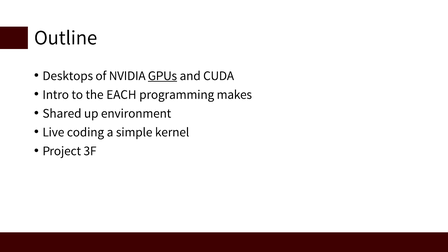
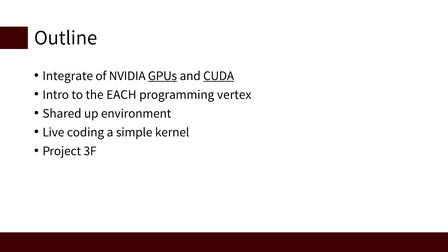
Desktops: Desktops -> Integrate
CUDA underline: none -> present
makes: makes -> vertex
